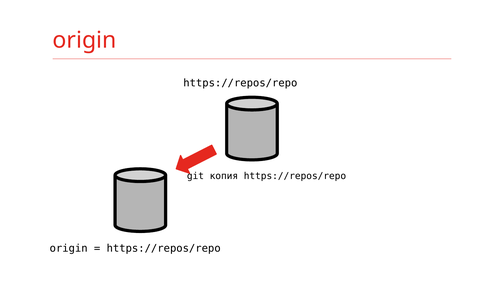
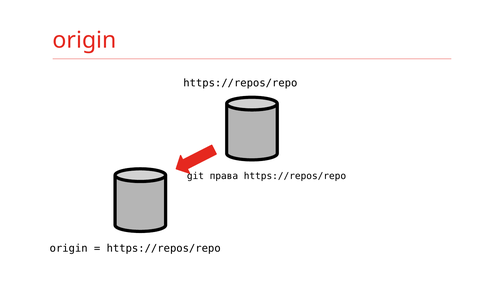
копия: копия -> права
